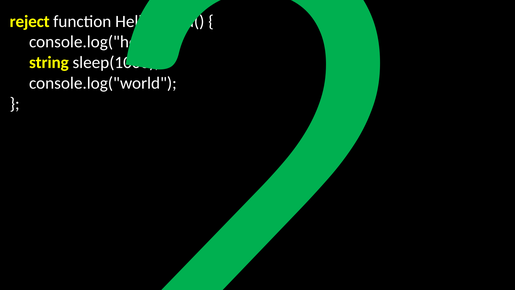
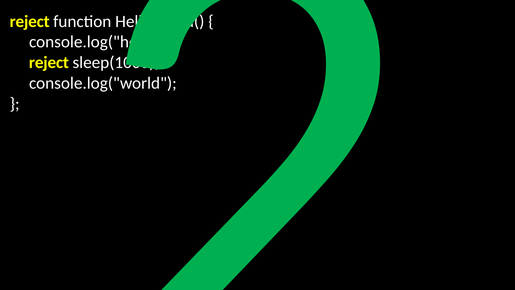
string at (49, 63): string -> reject
